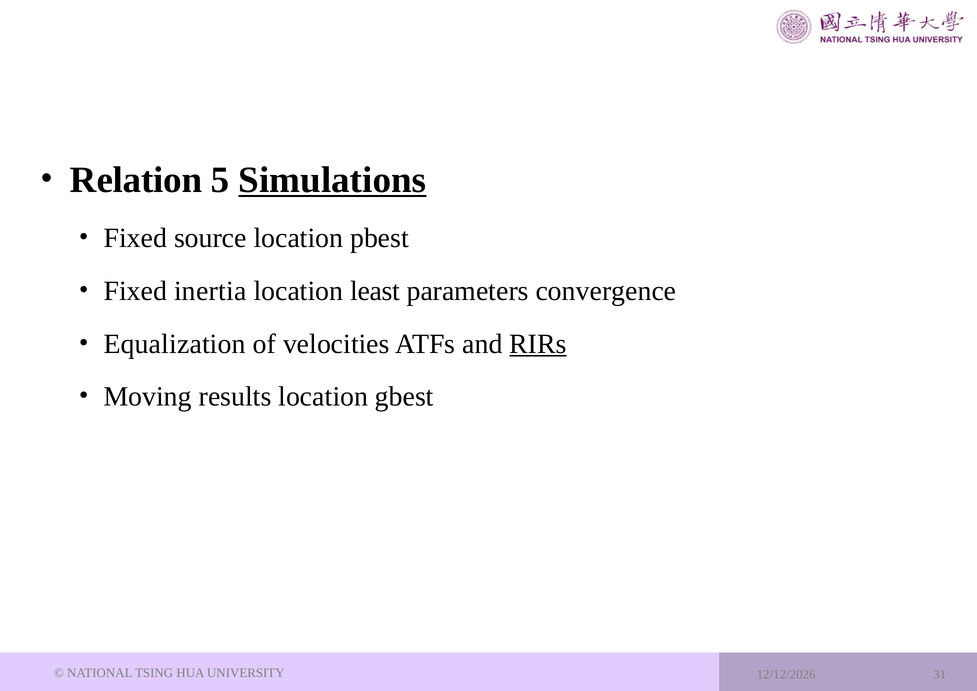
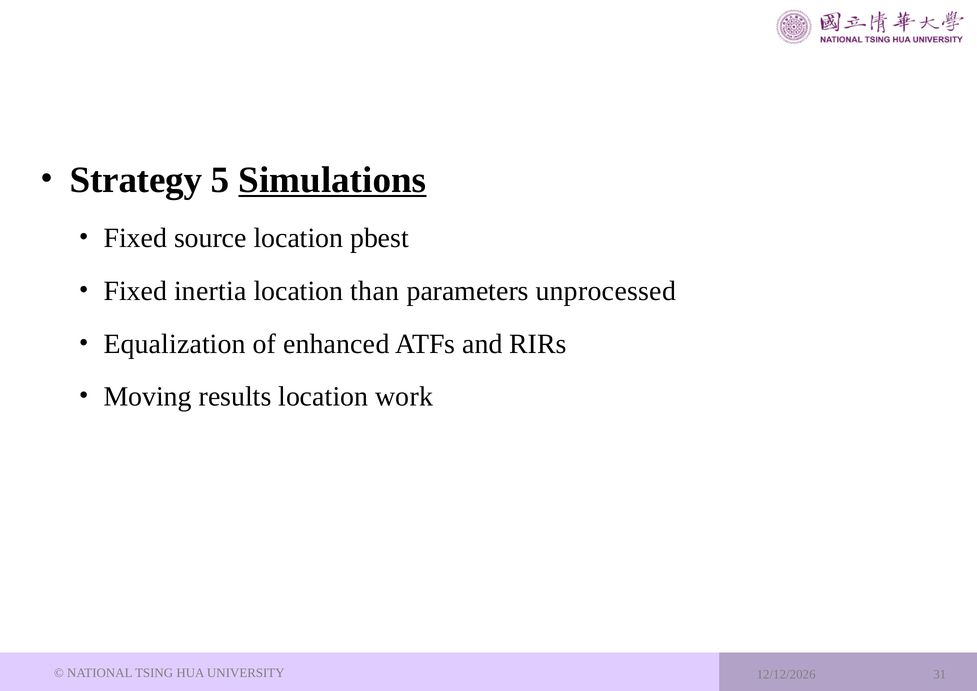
Relation: Relation -> Strategy
least: least -> than
convergence: convergence -> unprocessed
velocities: velocities -> enhanced
RIRs underline: present -> none
gbest: gbest -> work
